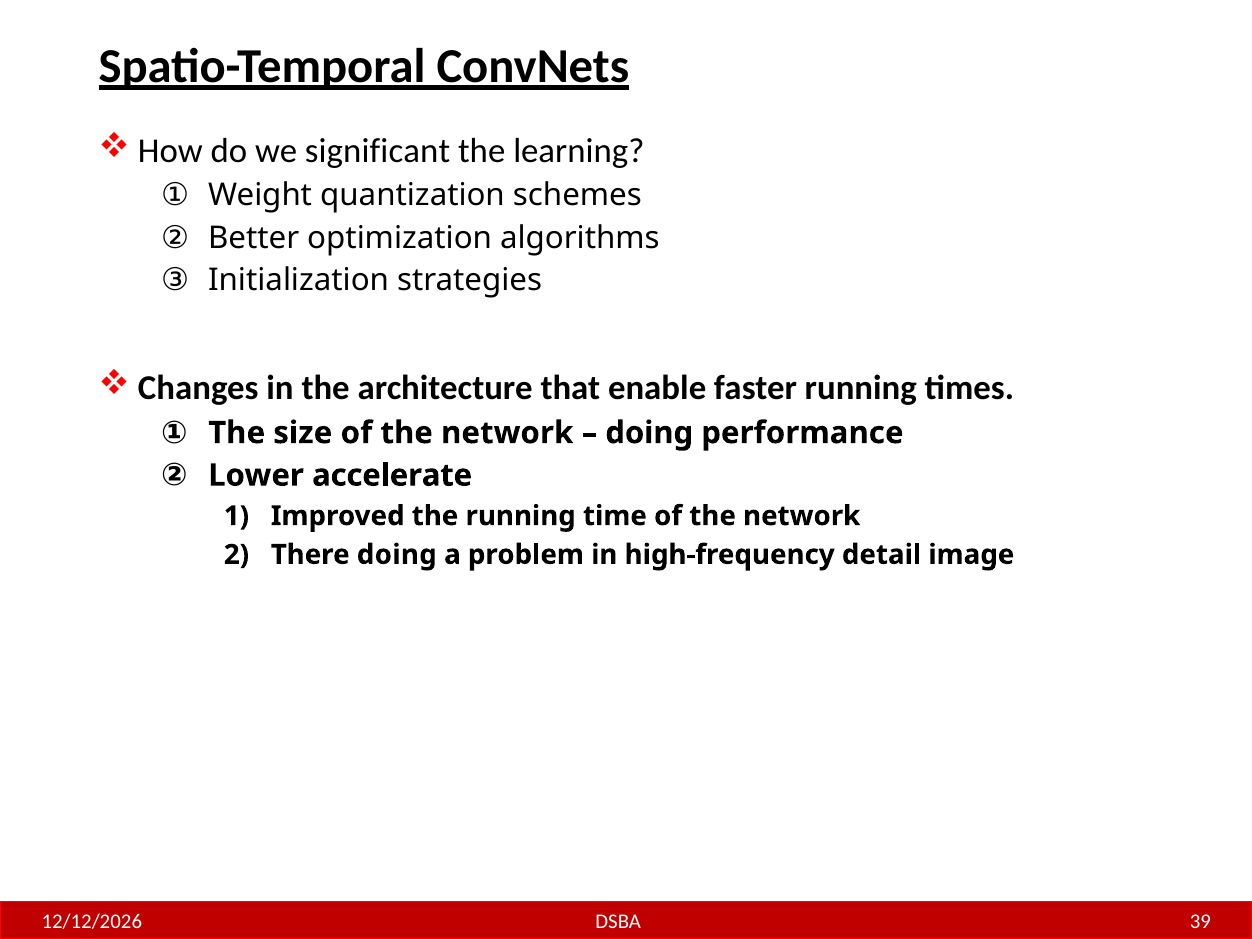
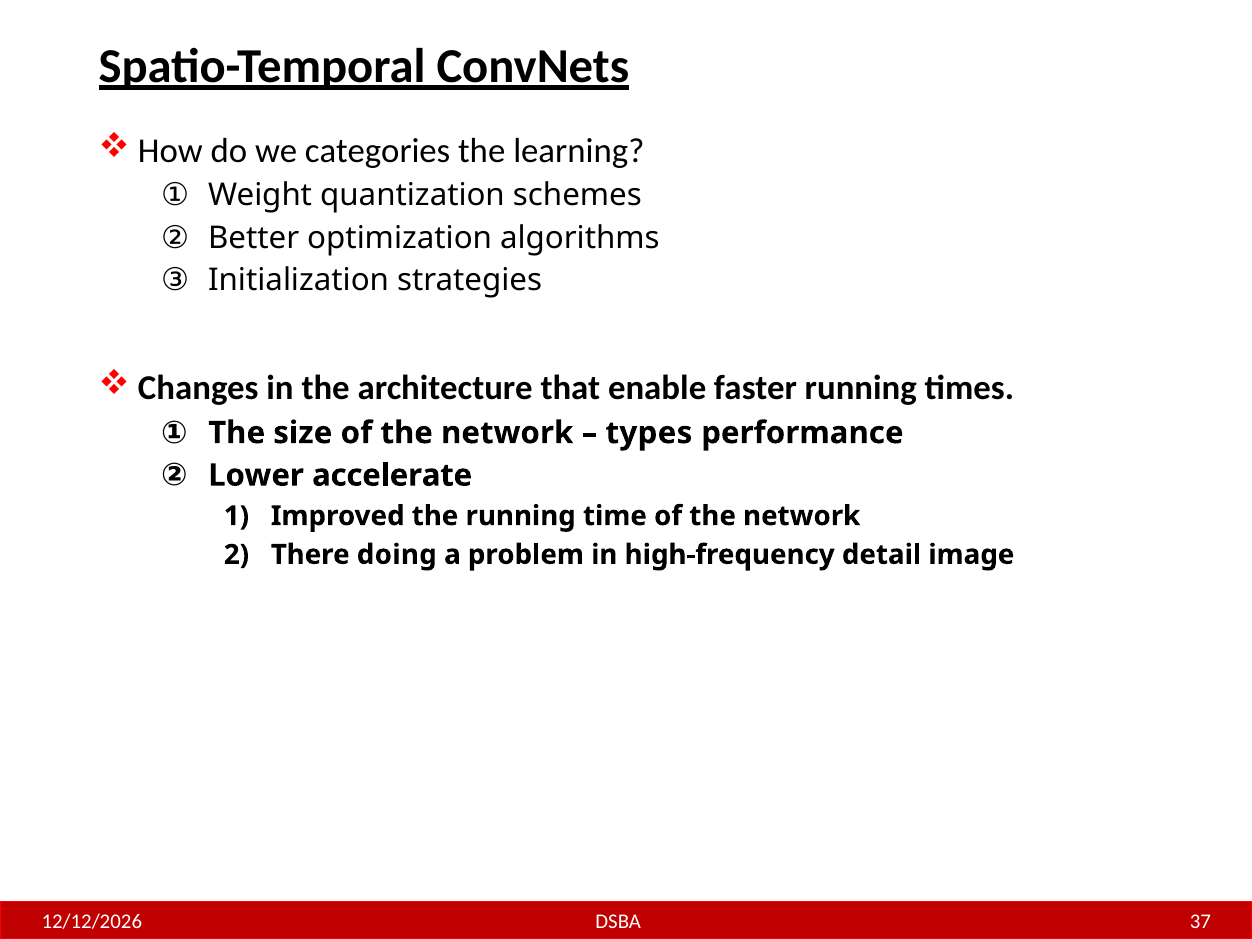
significant: significant -> categories
doing at (649, 433): doing -> types
39: 39 -> 37
